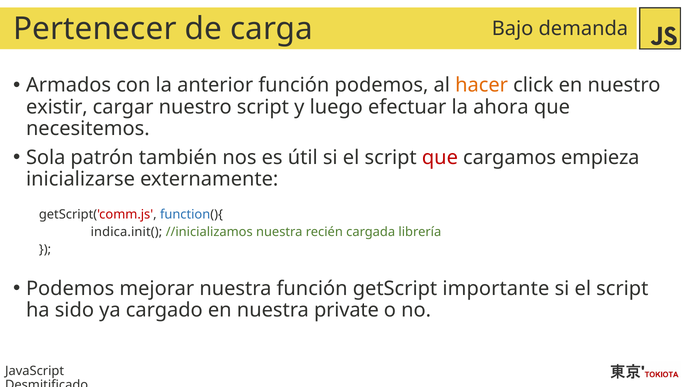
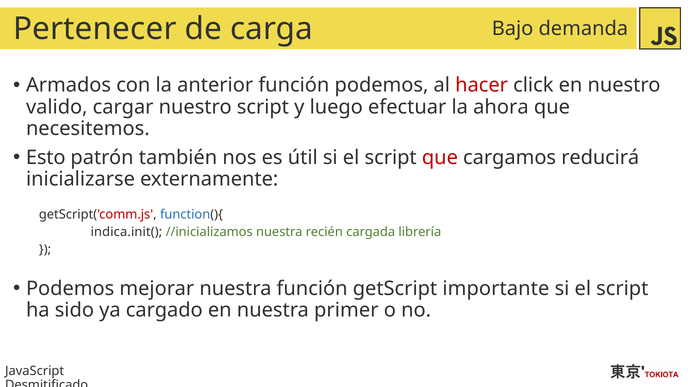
hacer colour: orange -> red
existir: existir -> valido
Sola: Sola -> Esto
empieza: empieza -> reducirá
private: private -> primer
